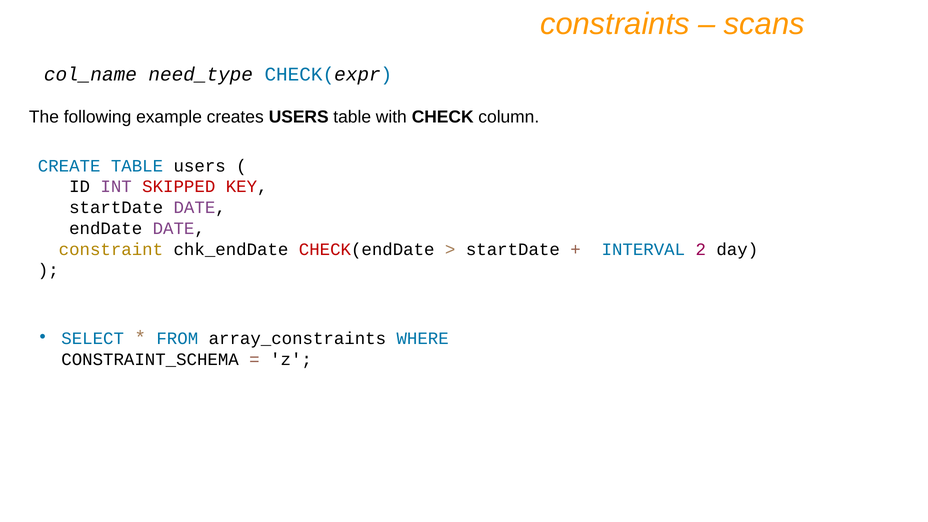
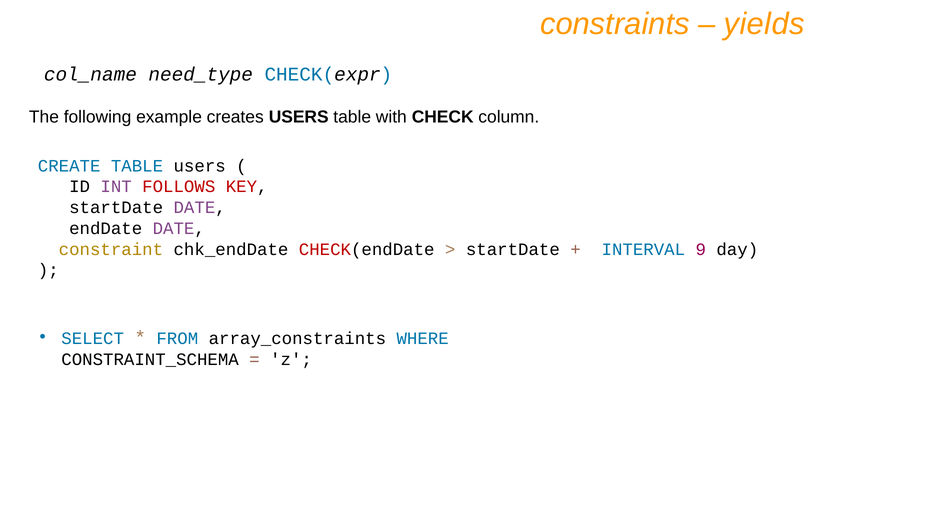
scans: scans -> yields
SKIPPED: SKIPPED -> FOLLOWS
2: 2 -> 9
